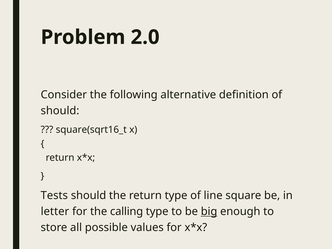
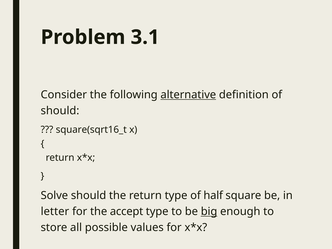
2.0: 2.0 -> 3.1
alternative underline: none -> present
Tests: Tests -> Solve
line: line -> half
calling: calling -> accept
